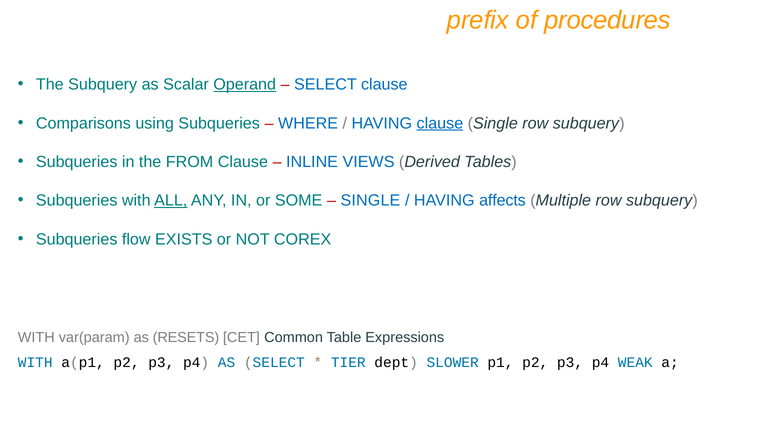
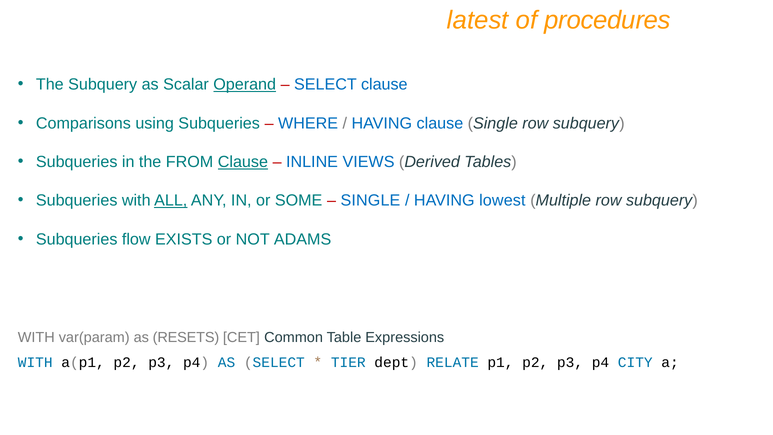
prefix: prefix -> latest
clause at (440, 123) underline: present -> none
Clause at (243, 162) underline: none -> present
affects: affects -> lowest
COREX: COREX -> ADAMS
SLOWER: SLOWER -> RELATE
WEAK: WEAK -> CITY
